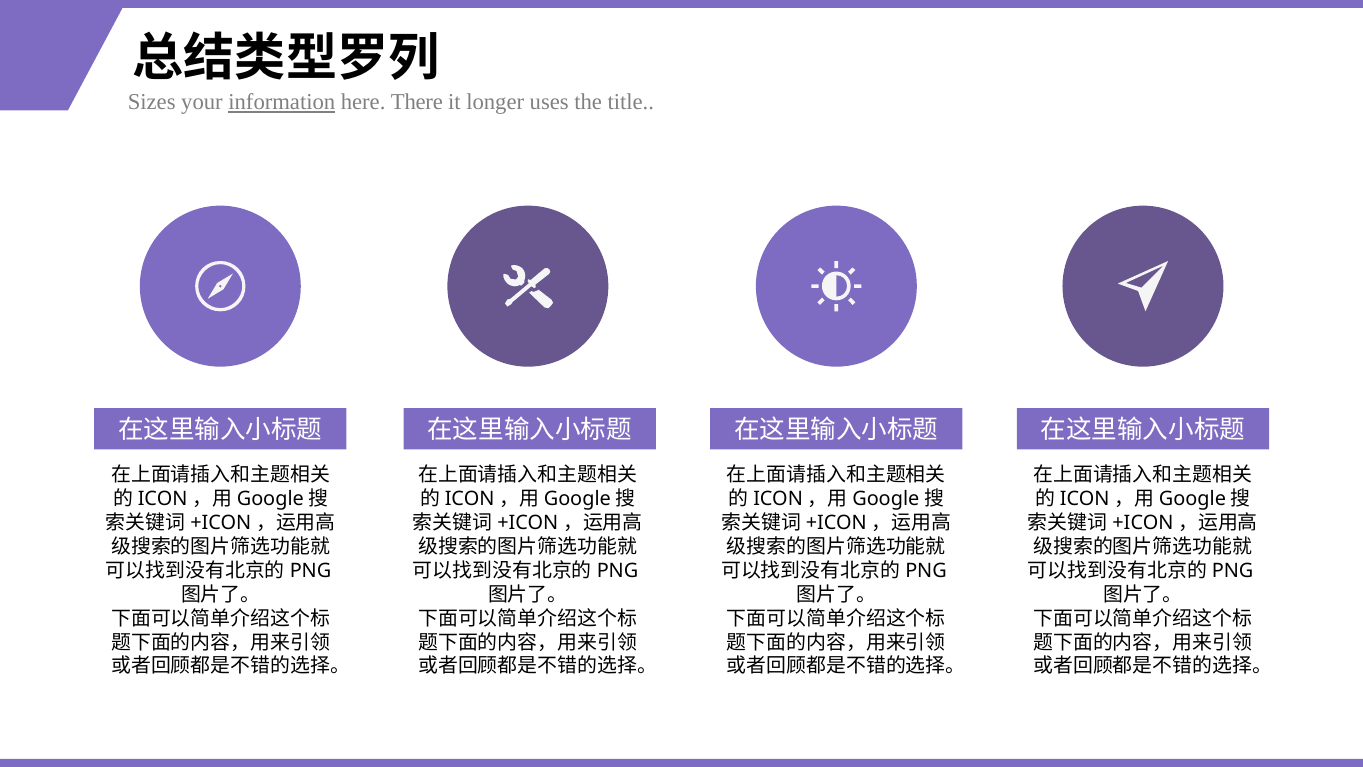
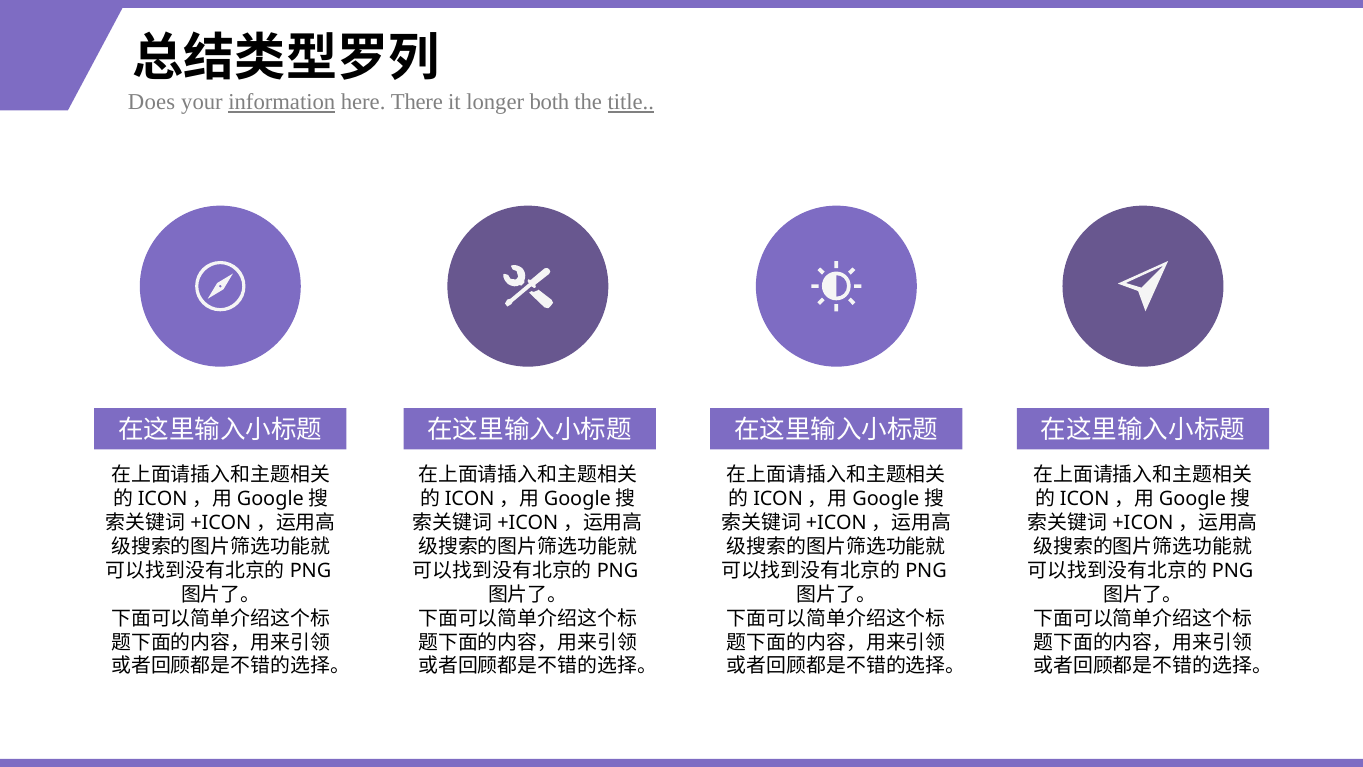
Sizes: Sizes -> Does
uses: uses -> both
title underline: none -> present
